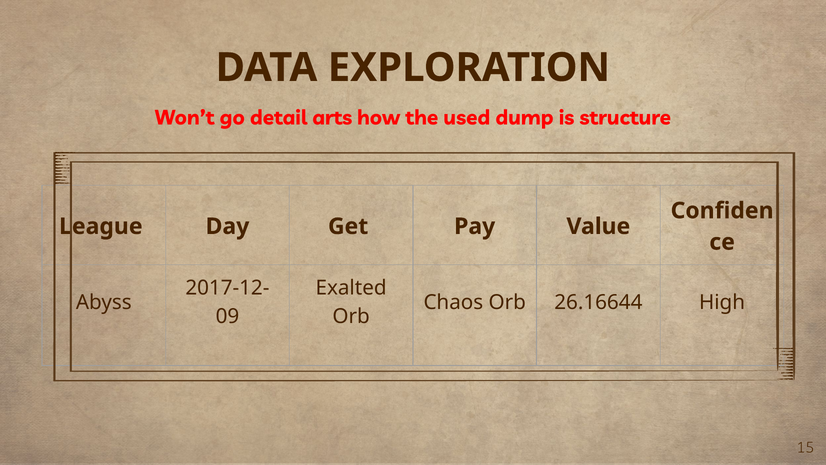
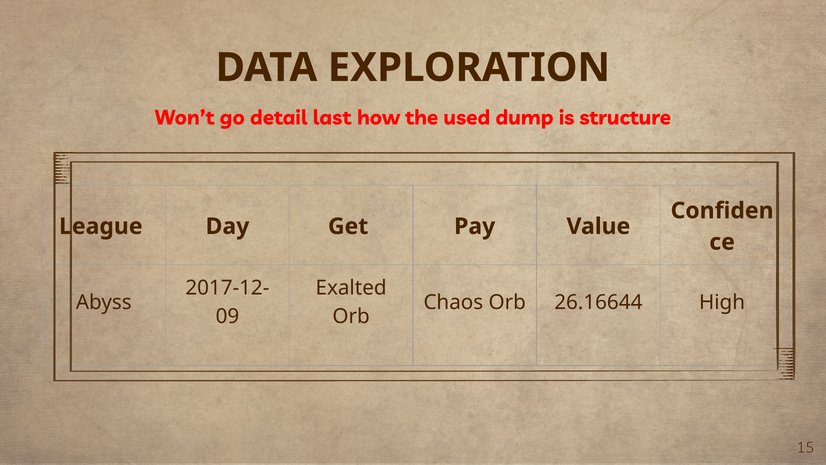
arts: arts -> last
